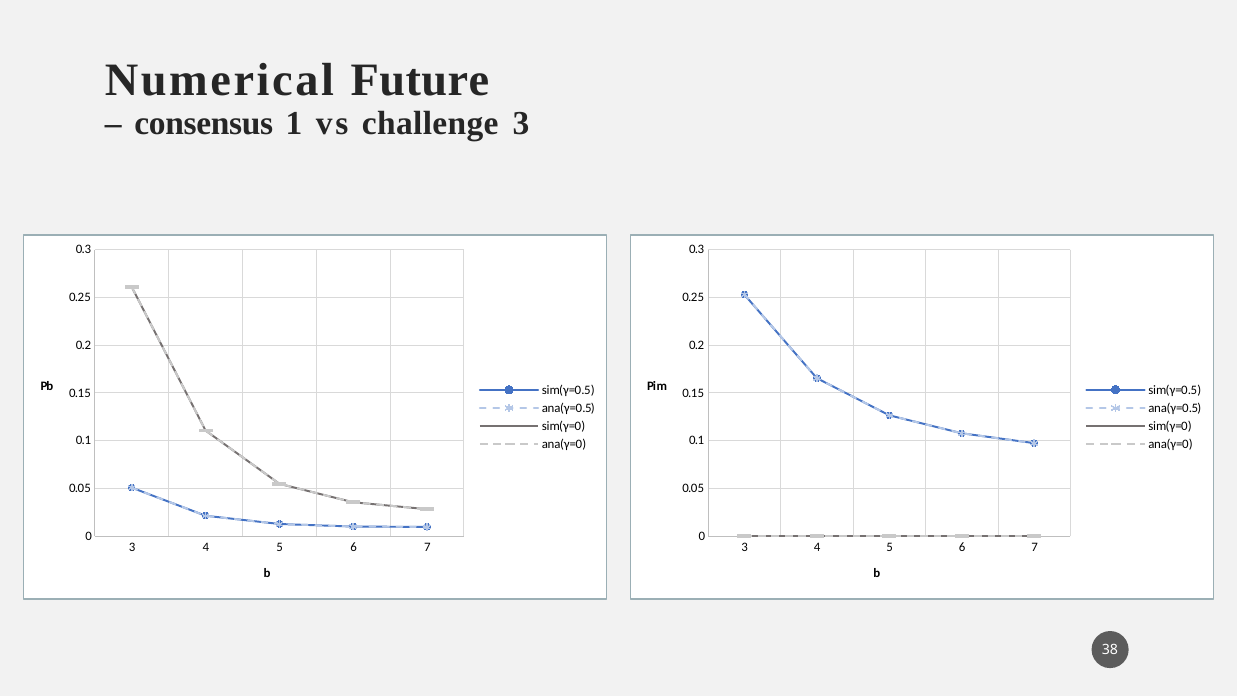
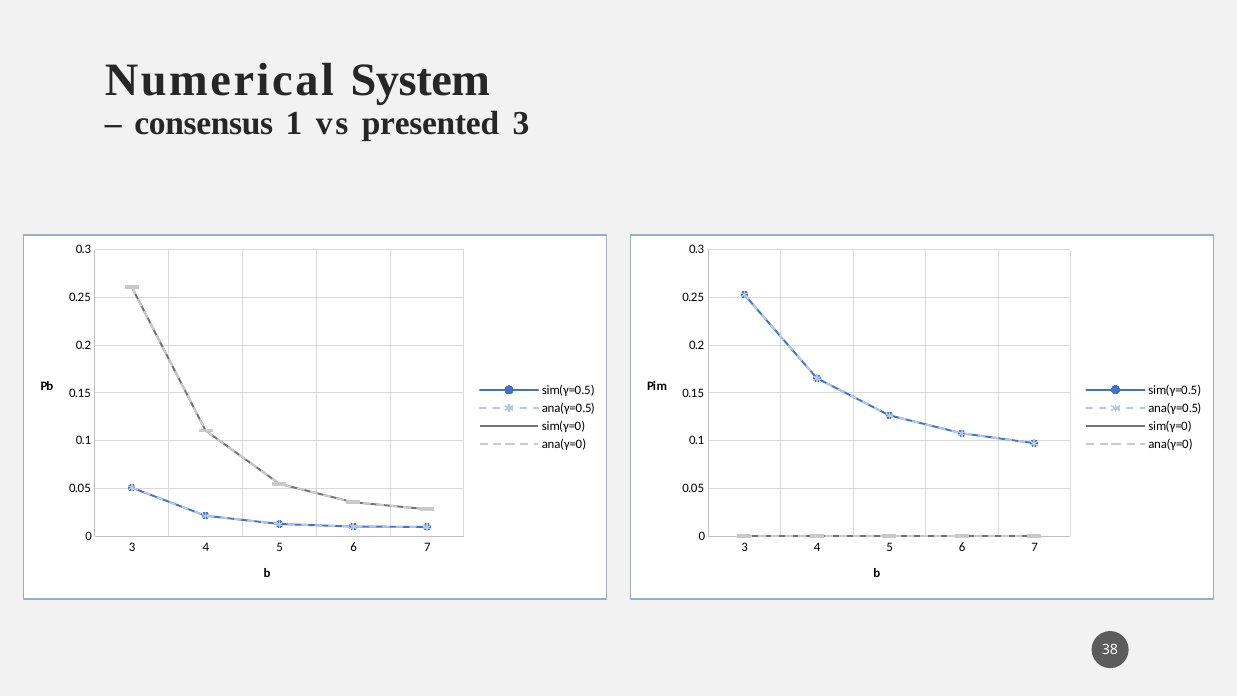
Future: Future -> System
challenge: challenge -> presented
